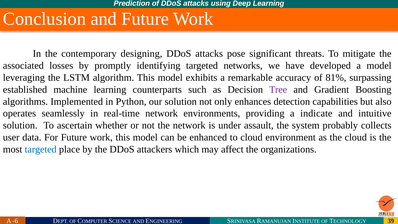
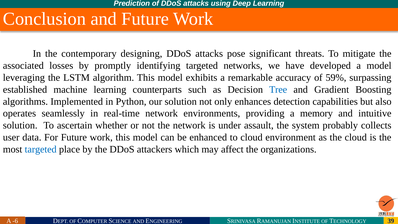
81%: 81% -> 59%
Tree colour: purple -> blue
indicate: indicate -> memory
